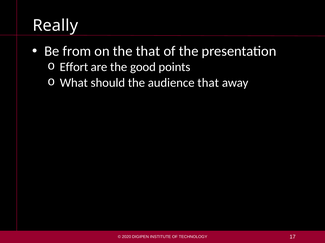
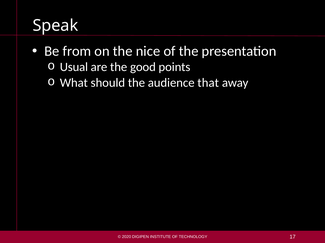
Really: Really -> Speak
the that: that -> nice
Effort: Effort -> Usual
